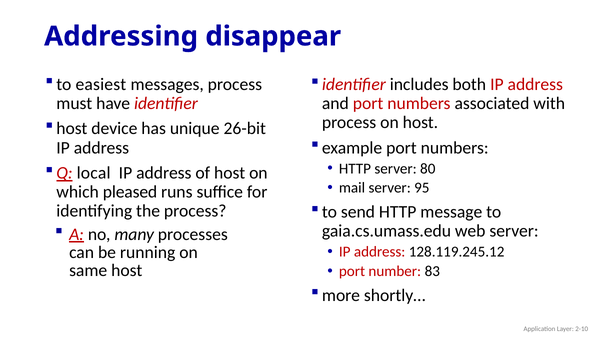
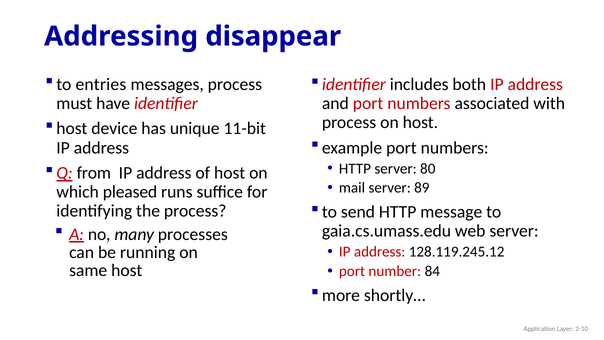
easiest: easiest -> entries
26-bit: 26-bit -> 11-bit
local: local -> from
95: 95 -> 89
83: 83 -> 84
